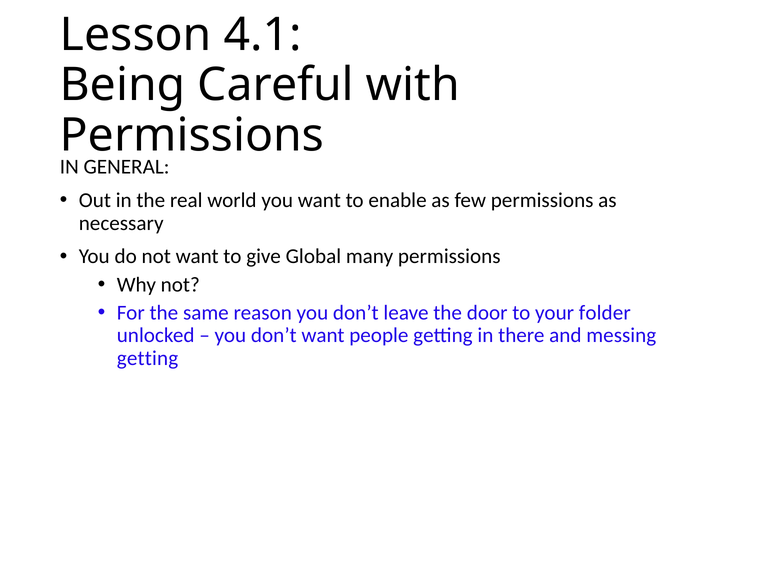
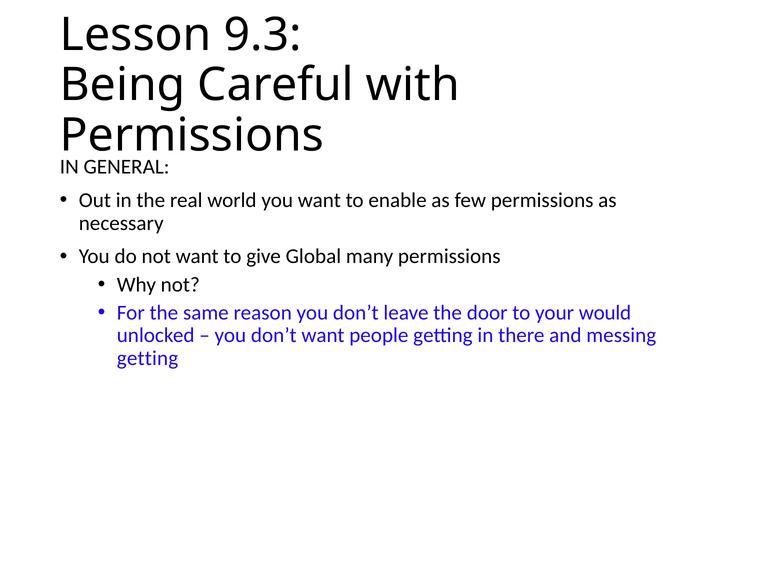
4.1: 4.1 -> 9.3
folder: folder -> would
